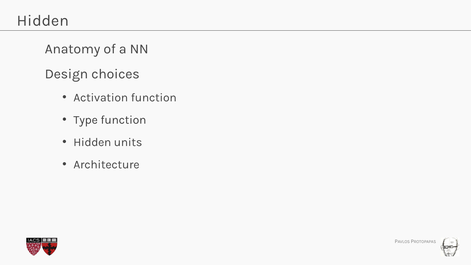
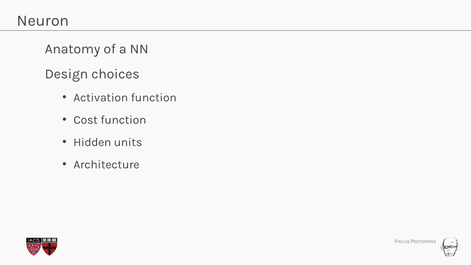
Hidden at (43, 21): Hidden -> Neuron
Type: Type -> Cost
